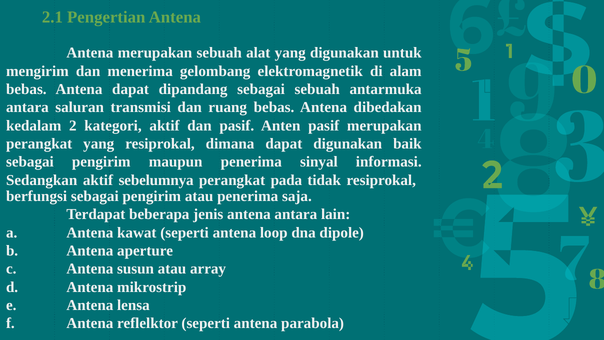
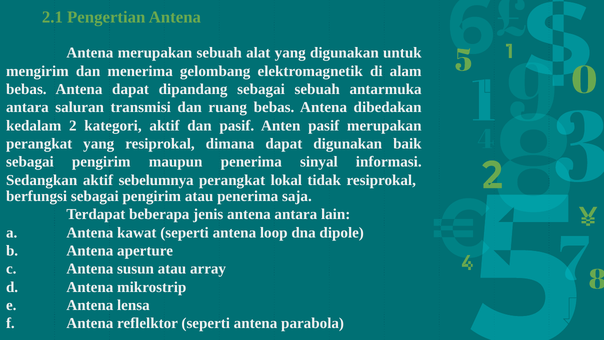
pada: pada -> lokal
